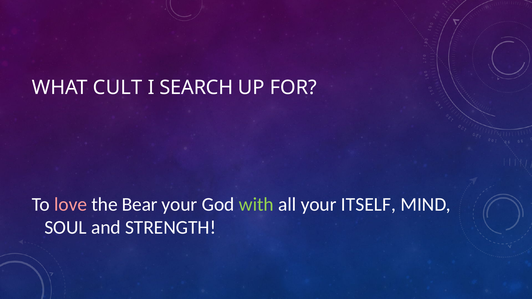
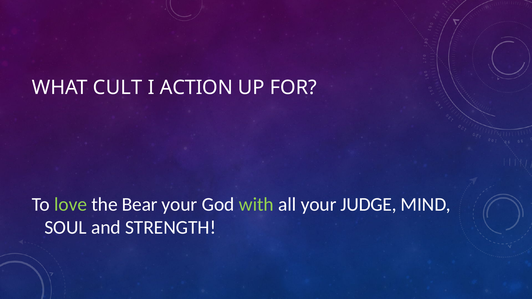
SEARCH: SEARCH -> ACTION
love colour: pink -> light green
ITSELF: ITSELF -> JUDGE
